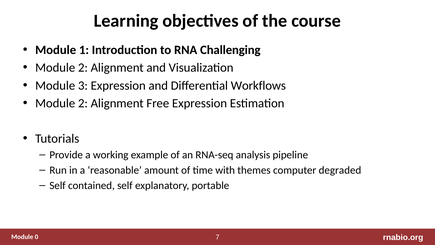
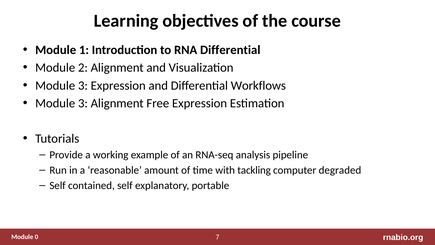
RNA Challenging: Challenging -> Differential
2 at (83, 103): 2 -> 3
themes: themes -> tackling
